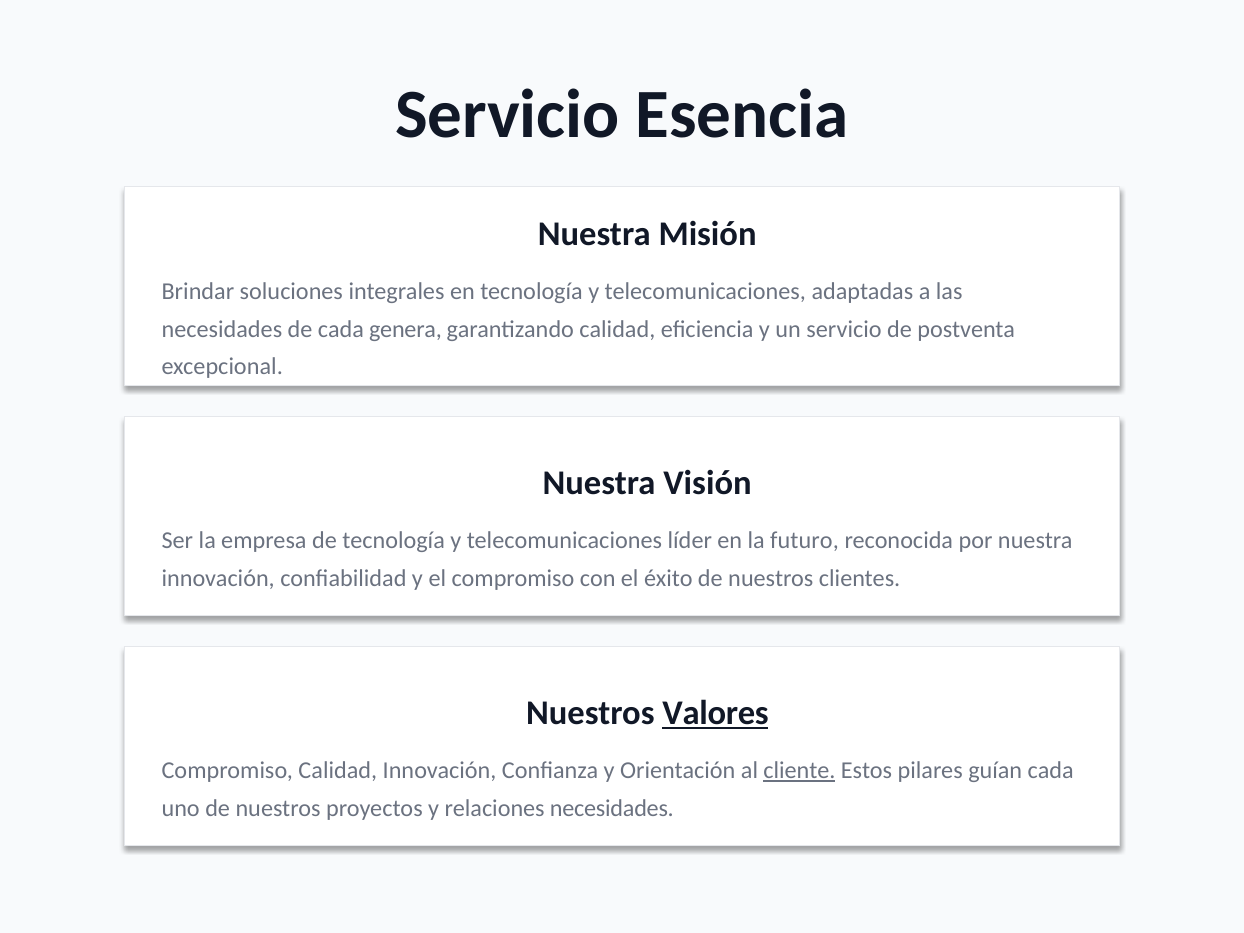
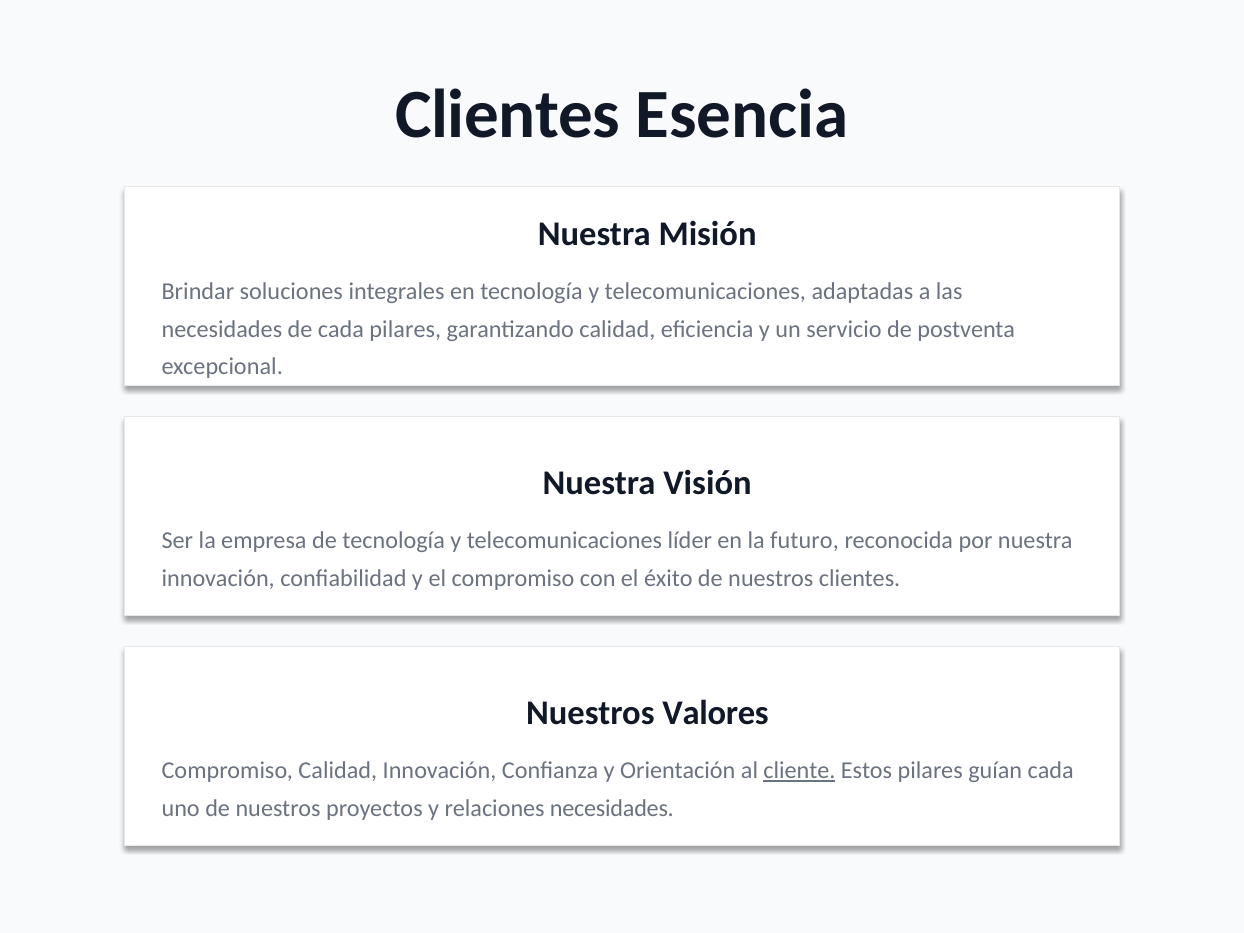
Servicio at (508, 115): Servicio -> Clientes
cada genera: genera -> pilares
Valores underline: present -> none
